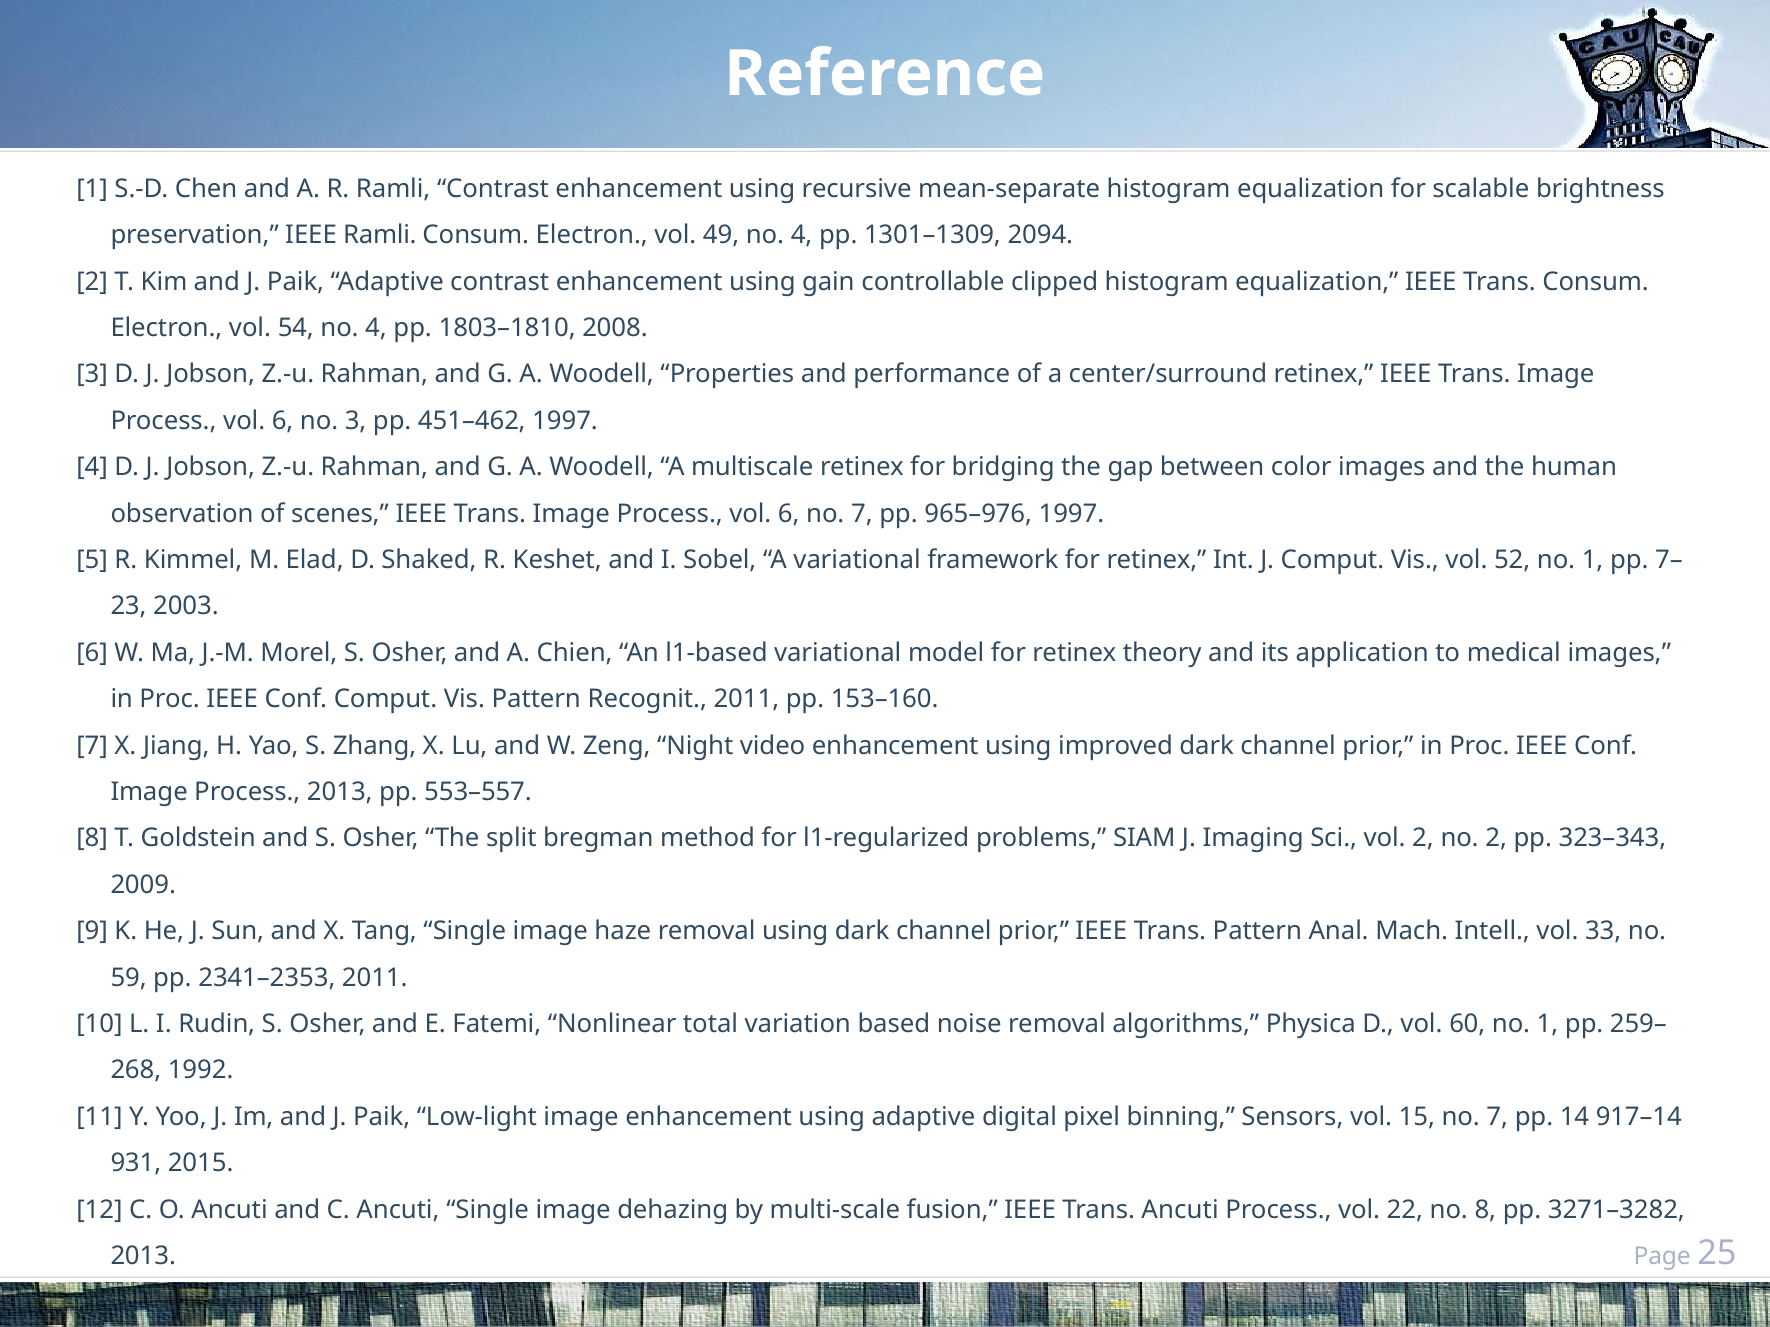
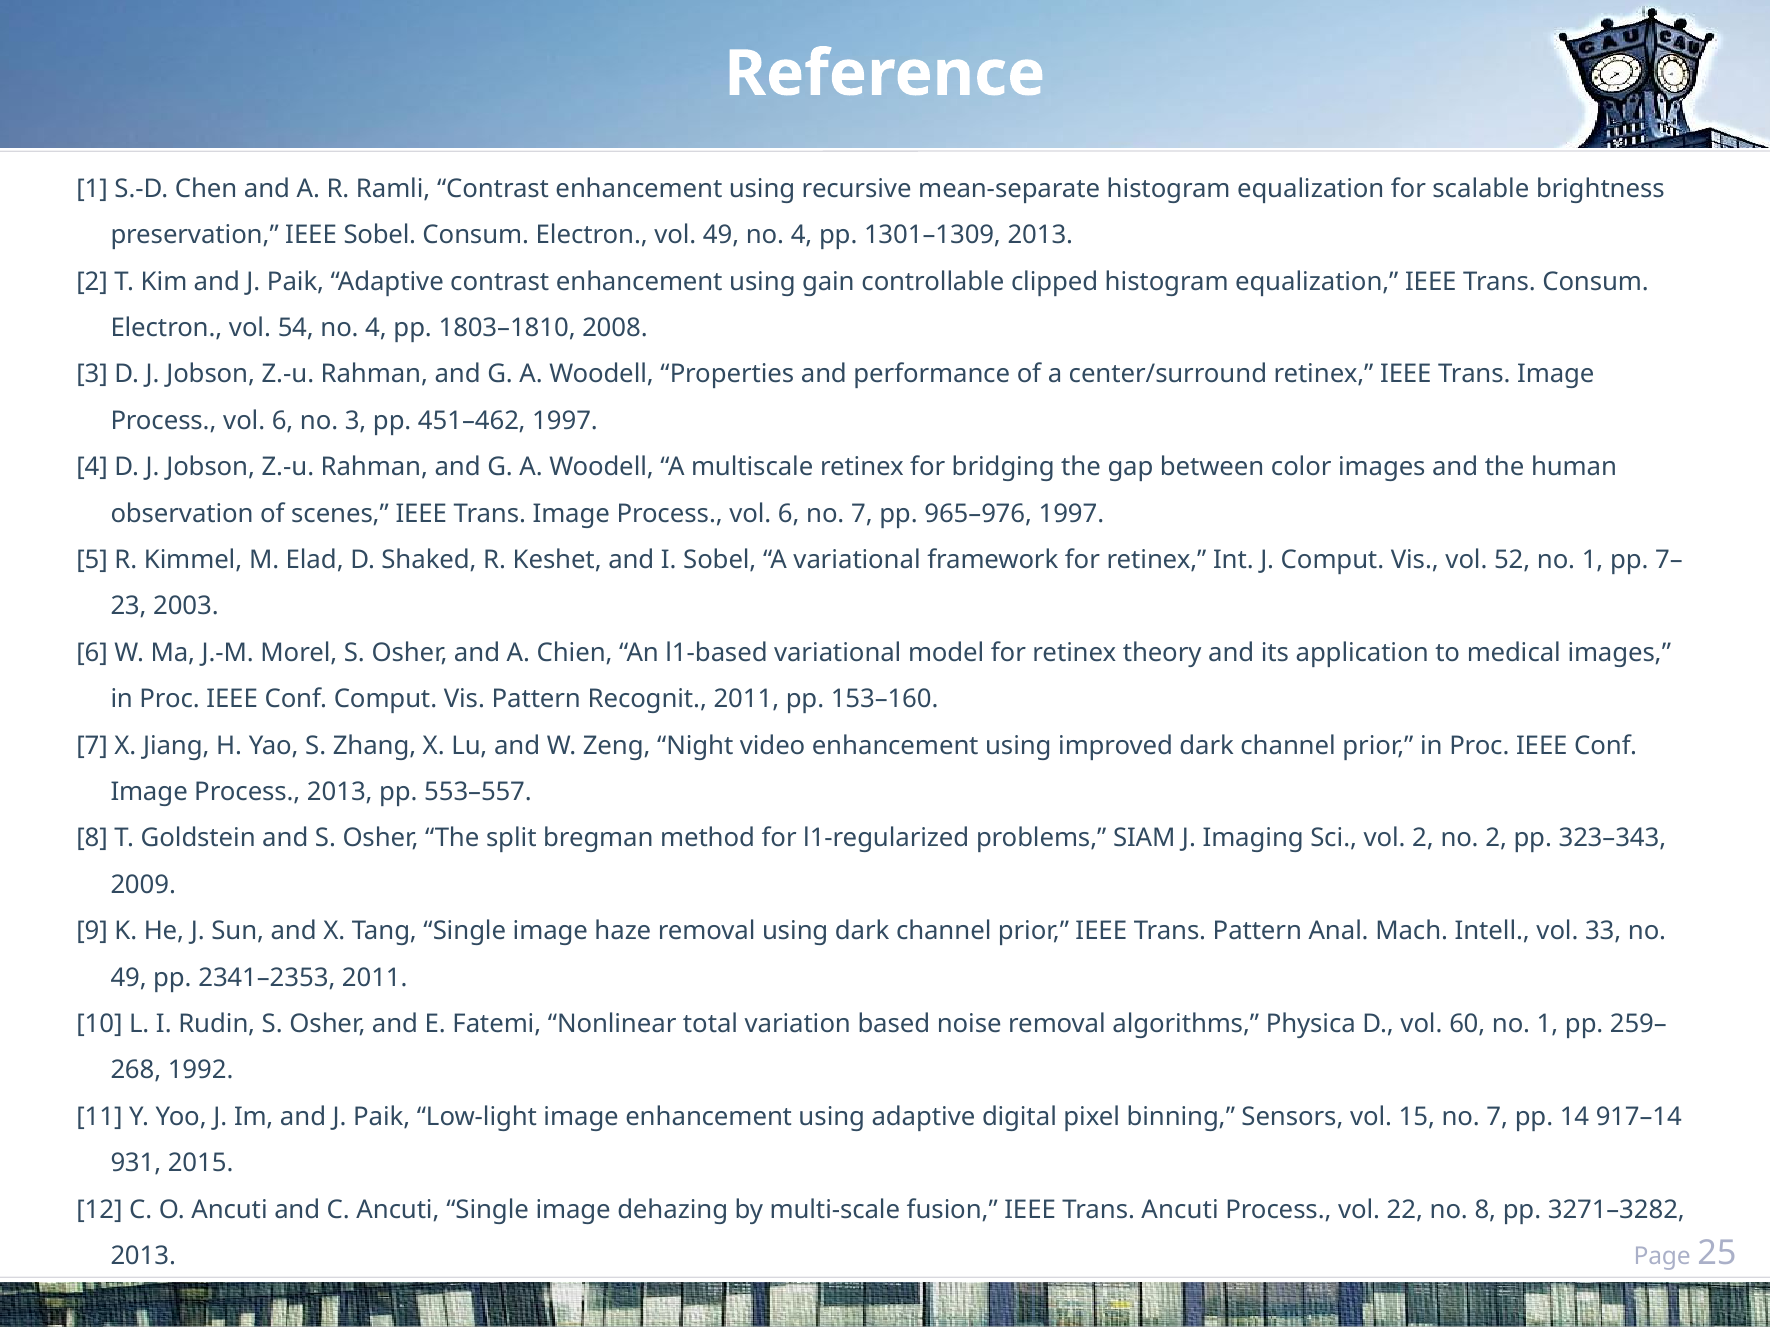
IEEE Ramli: Ramli -> Sobel
1301–1309 2094: 2094 -> 2013
59 at (129, 978): 59 -> 49
